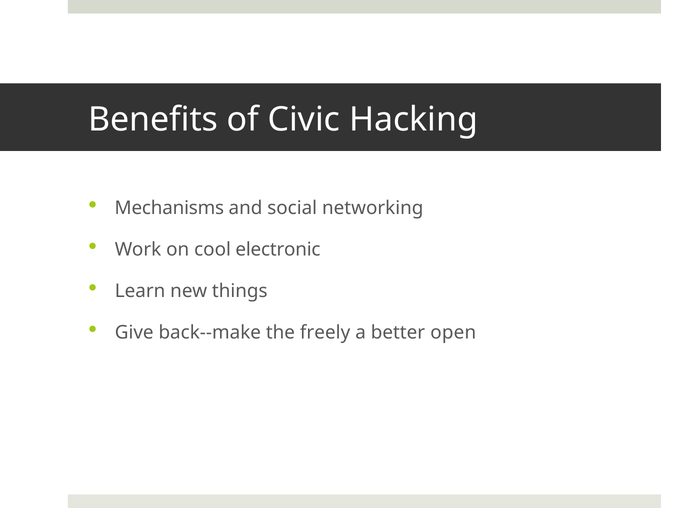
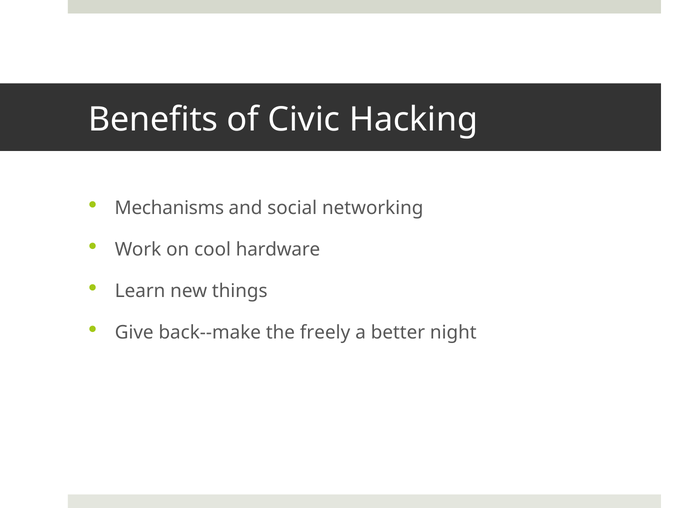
electronic: electronic -> hardware
open: open -> night
